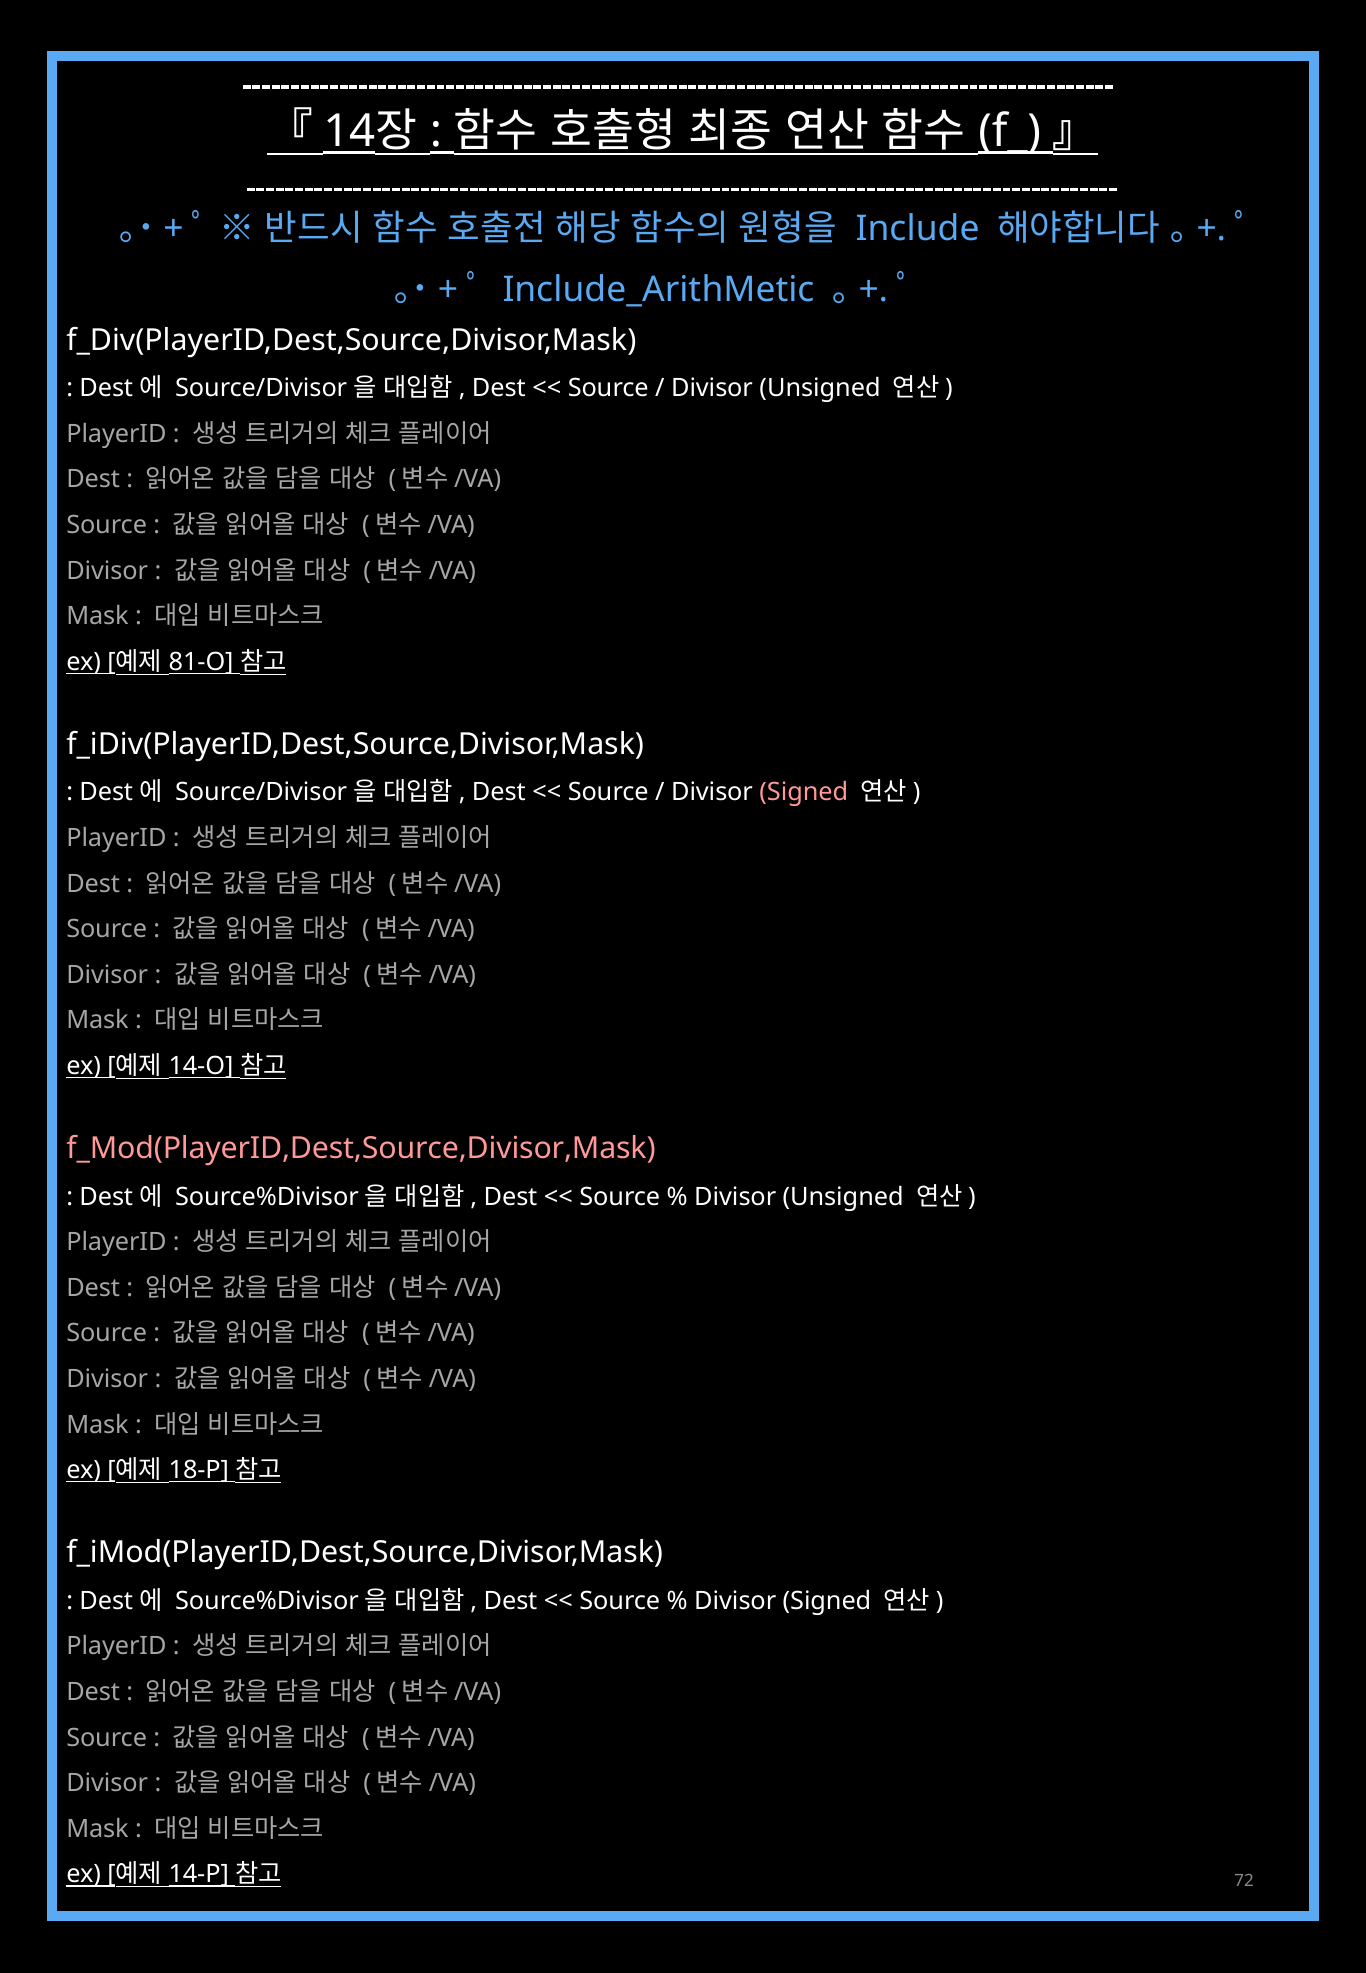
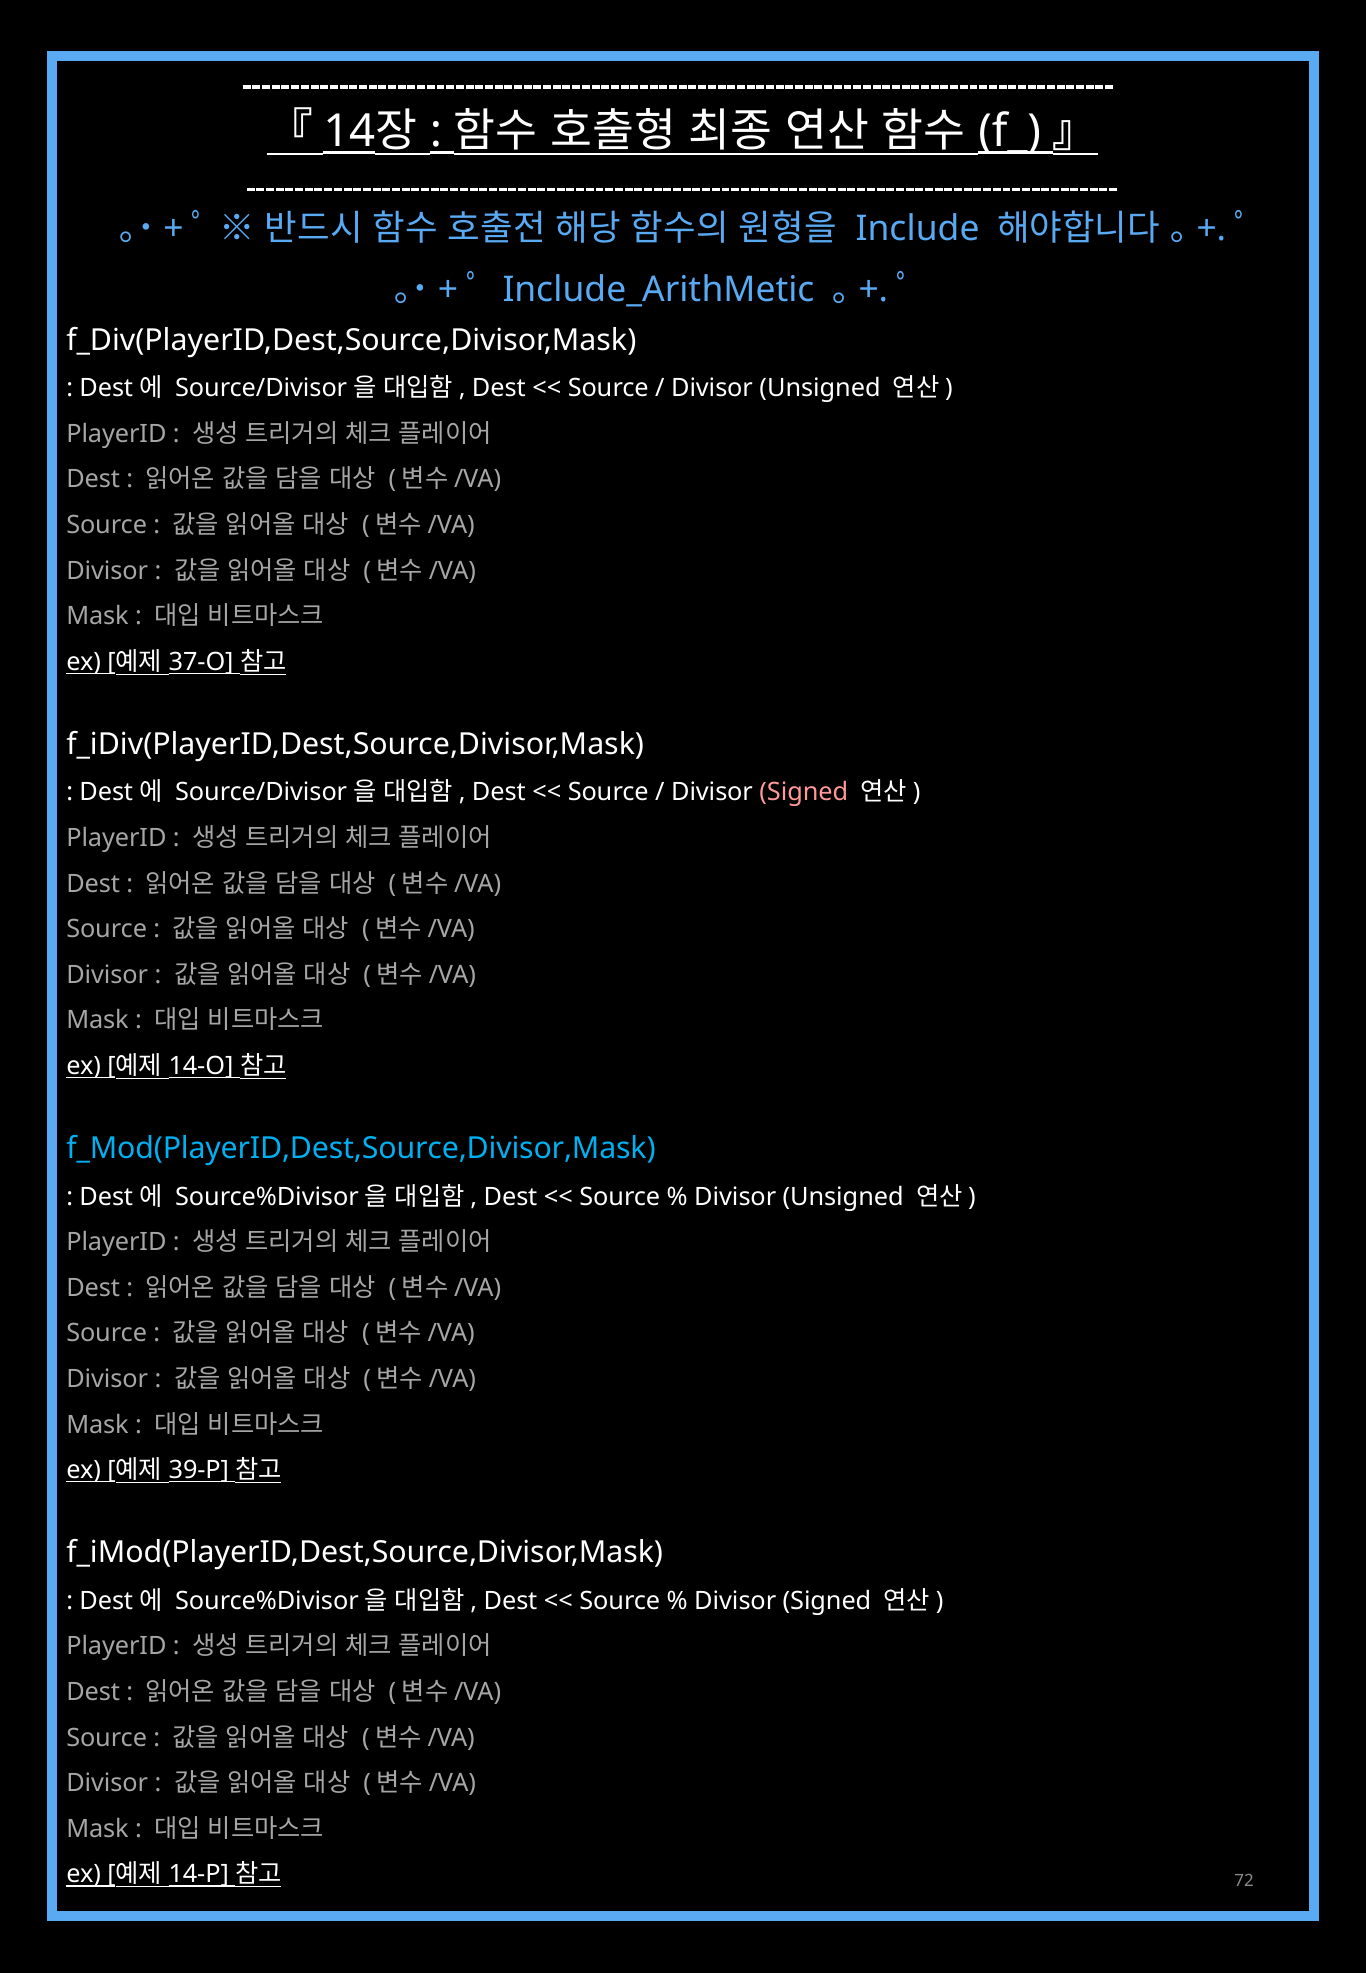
81-O: 81-O -> 37-O
f_Mod(PlayerID,Dest,Source,Divisor,Mask colour: pink -> light blue
18-P: 18-P -> 39-P
